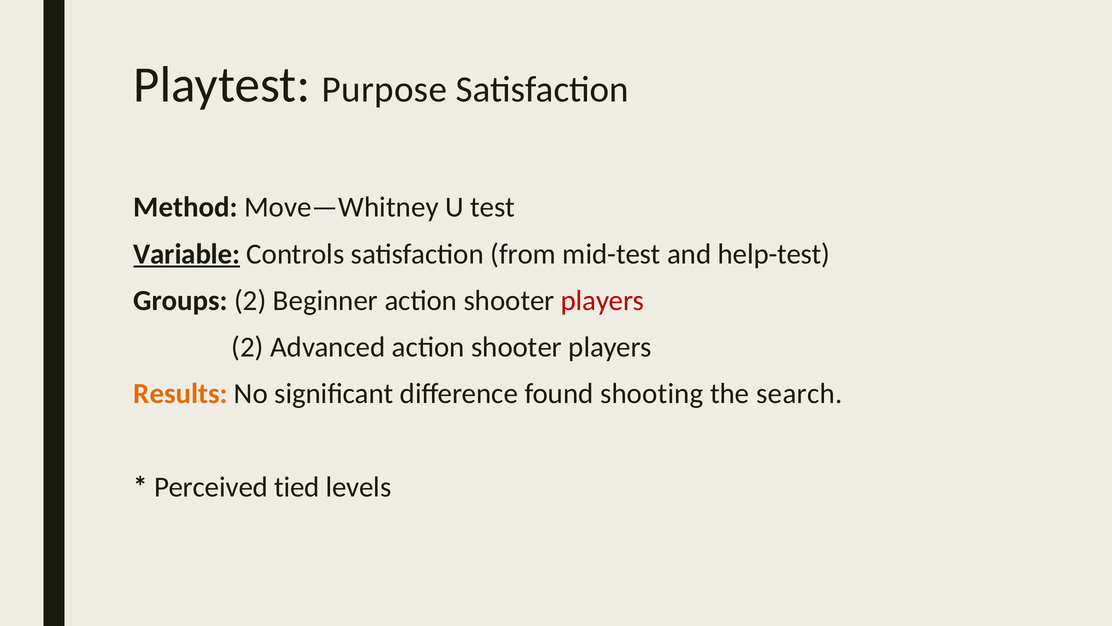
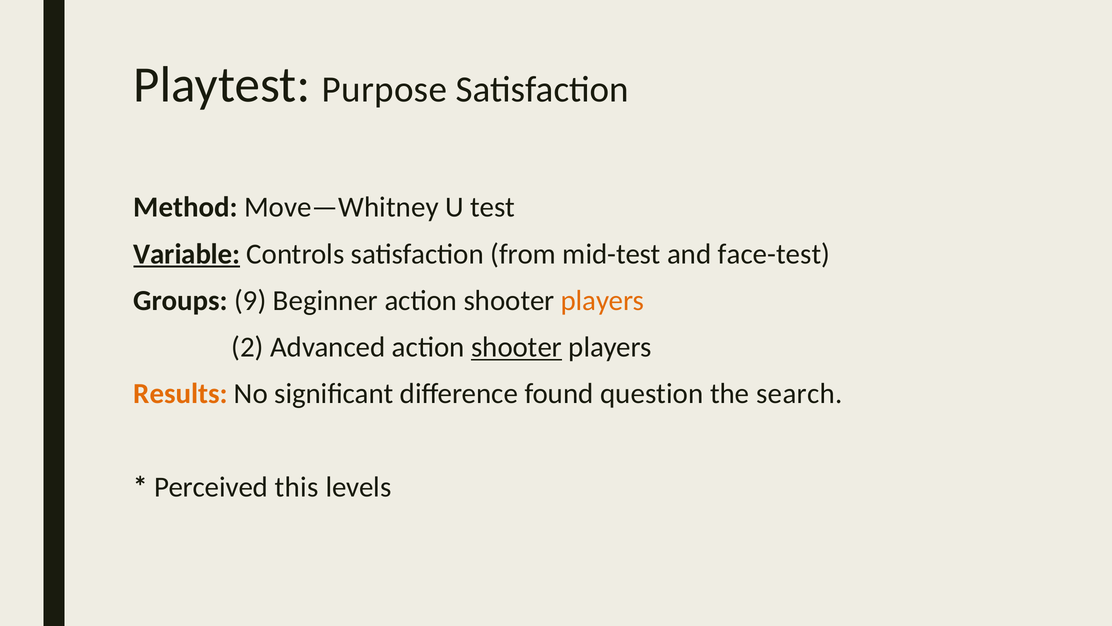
help-test: help-test -> face-test
Groups 2: 2 -> 9
players at (603, 300) colour: red -> orange
shooter at (517, 347) underline: none -> present
shooting: shooting -> question
tied: tied -> this
